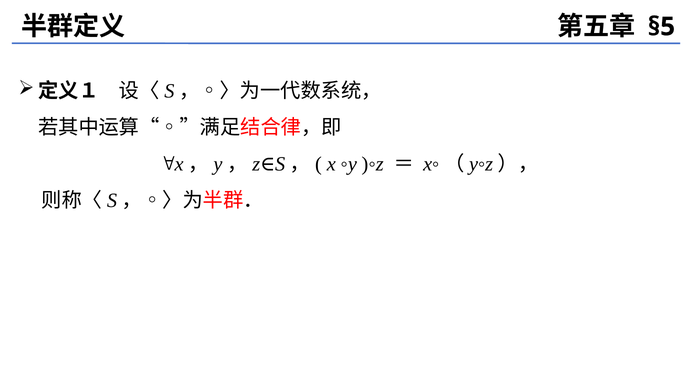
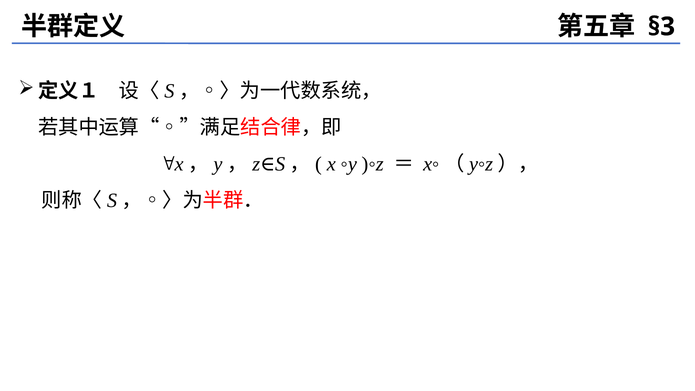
§5: §5 -> §3
